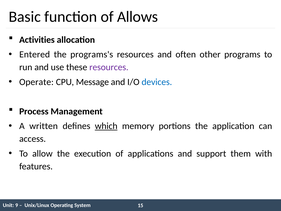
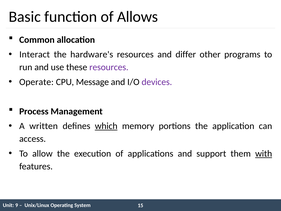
Activities: Activities -> Common
Entered: Entered -> Interact
programs's: programs's -> hardware's
often: often -> differ
devices colour: blue -> purple
with underline: none -> present
